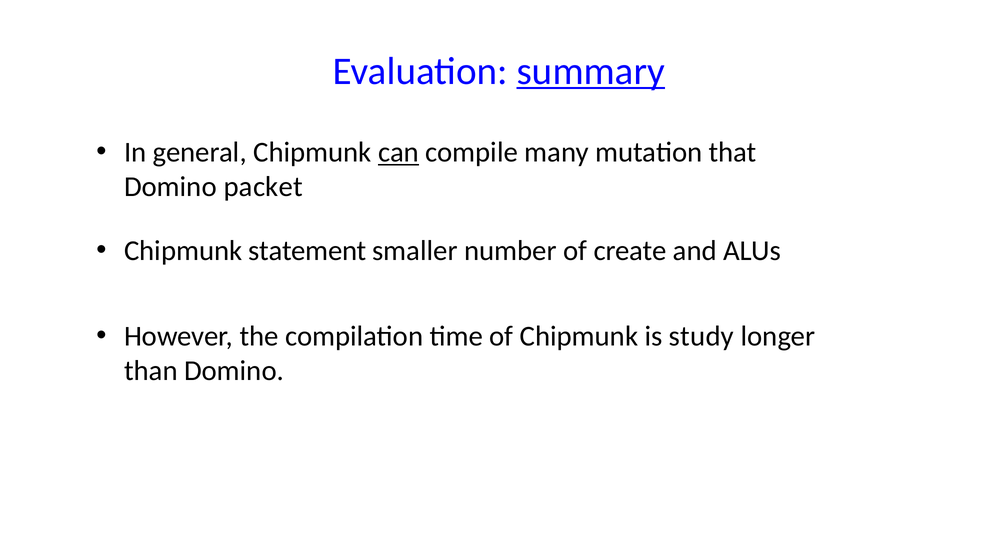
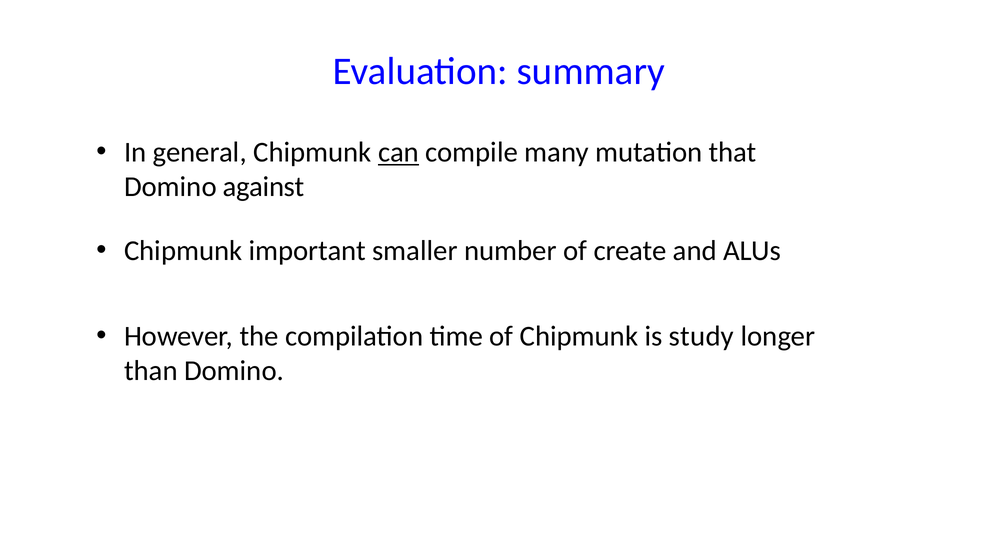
summary underline: present -> none
packet: packet -> against
statement: statement -> important
